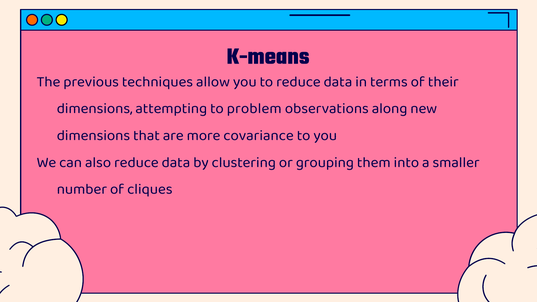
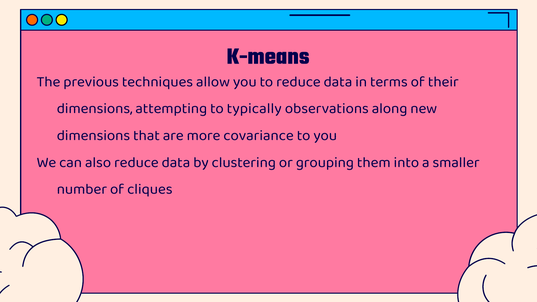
problem: problem -> typically
